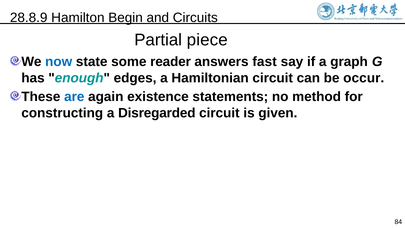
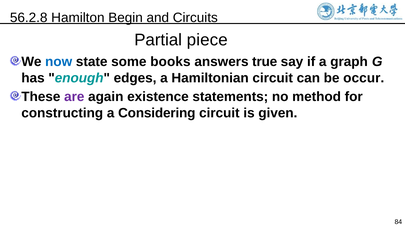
28.8.9: 28.8.9 -> 56.2.8
reader: reader -> books
fast: fast -> true
are colour: blue -> purple
Disregarded: Disregarded -> Considering
